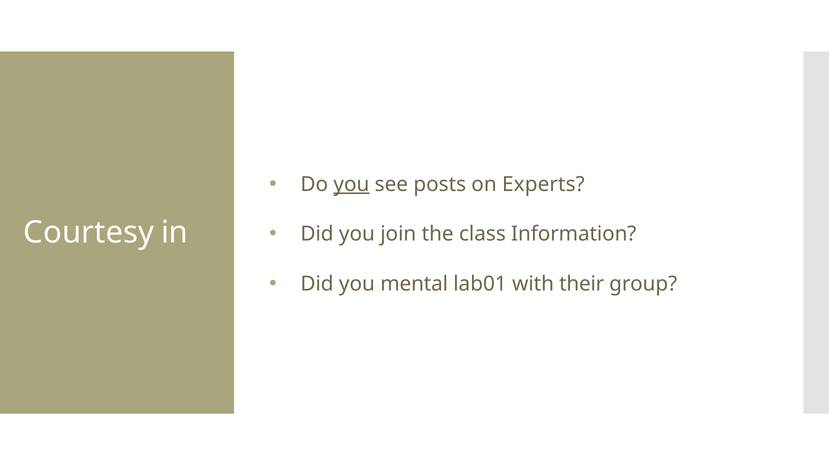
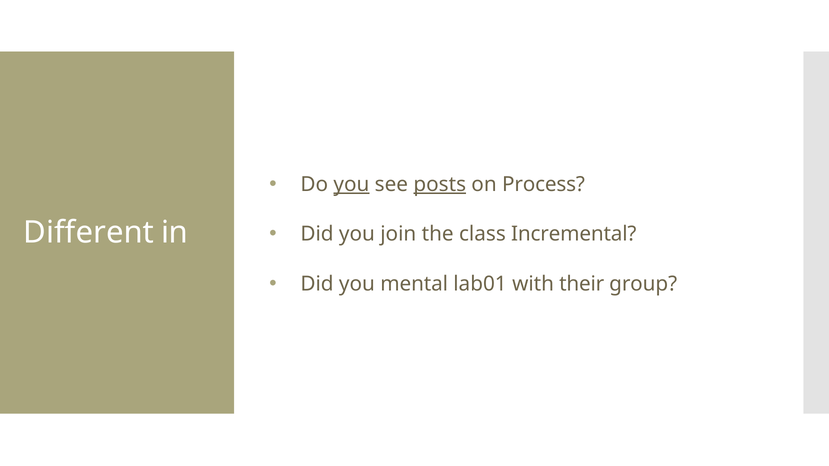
posts underline: none -> present
Experts: Experts -> Process
Information: Information -> Incremental
Courtesy: Courtesy -> Different
